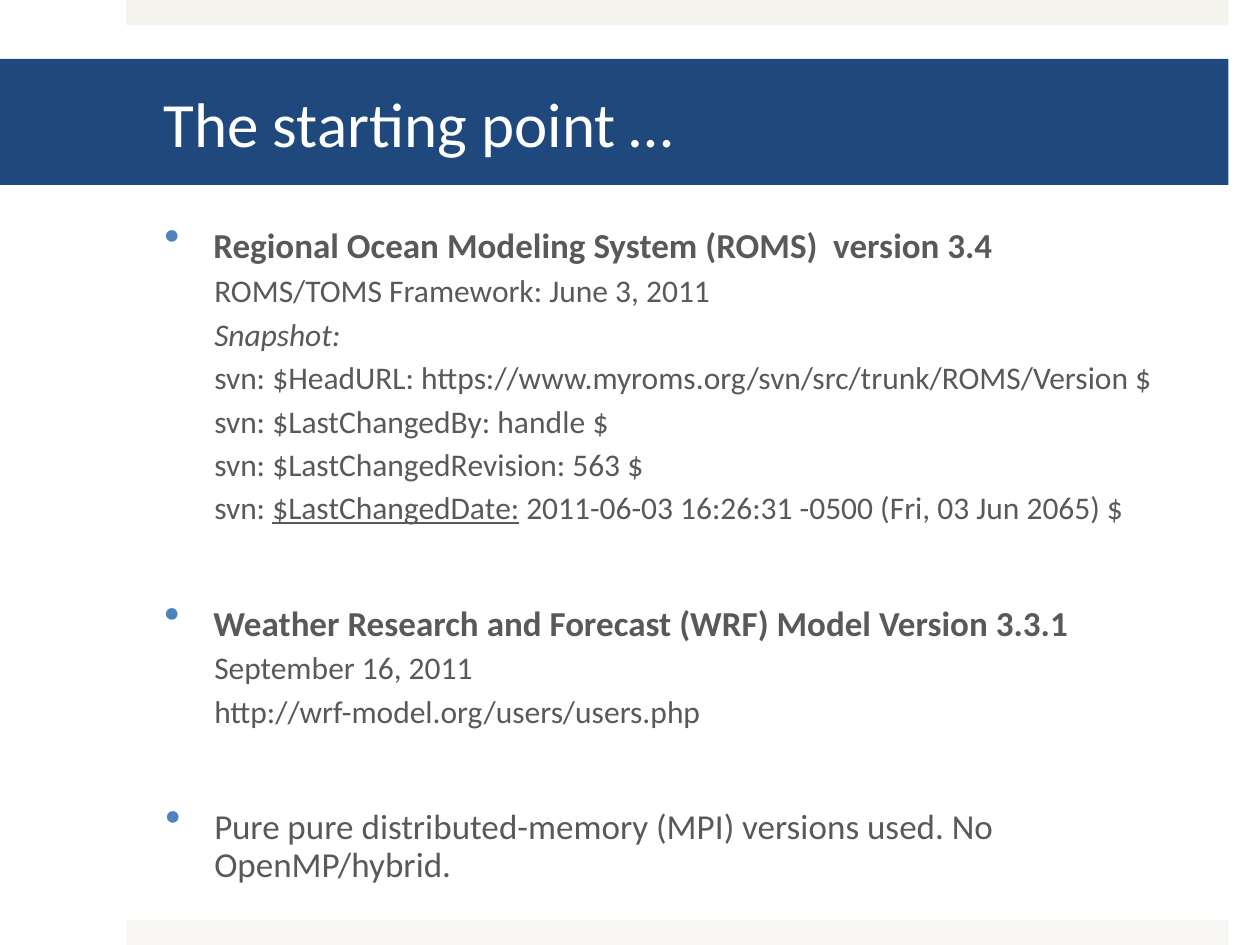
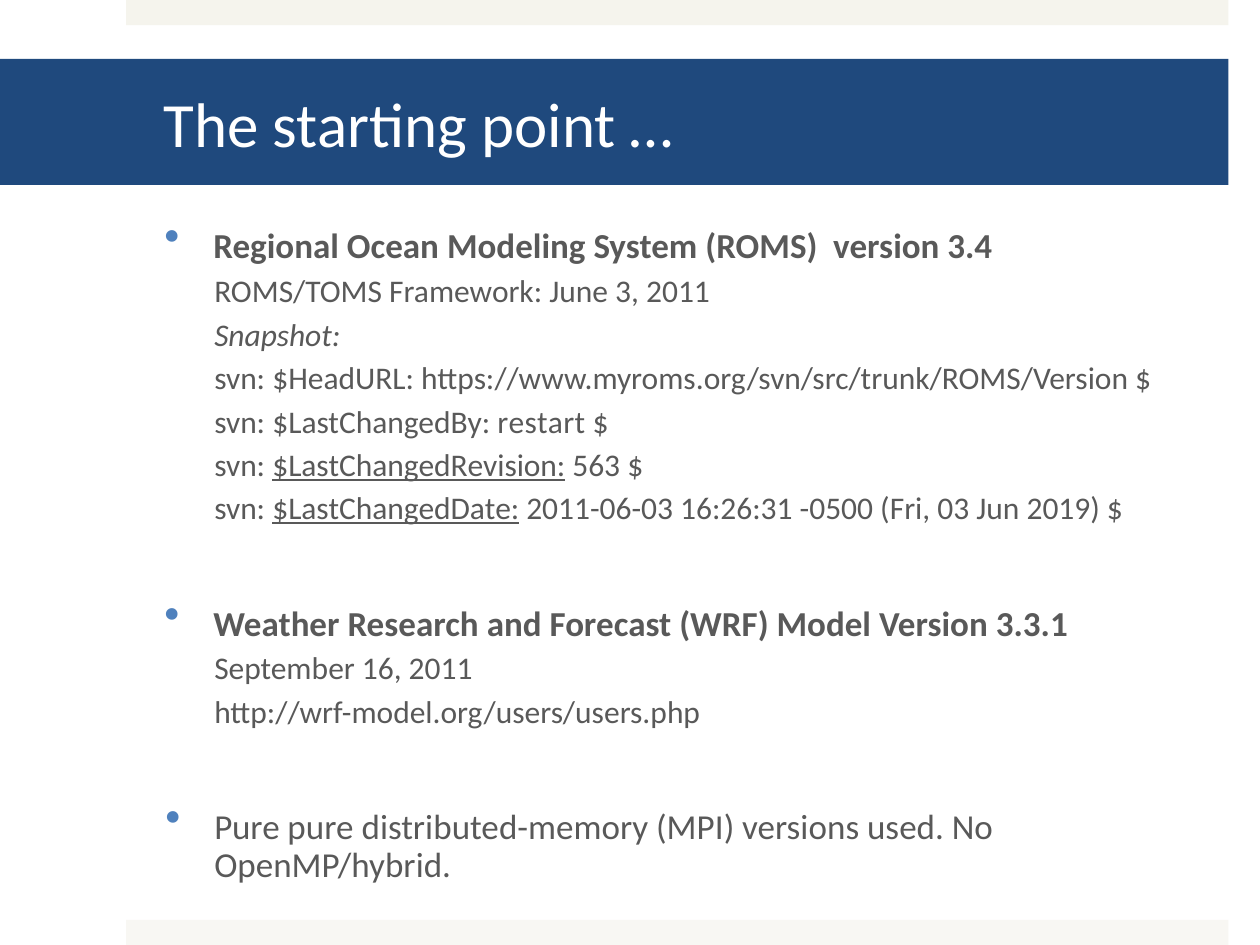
handle: handle -> restart
$LastChangedRevision underline: none -> present
2065: 2065 -> 2019
